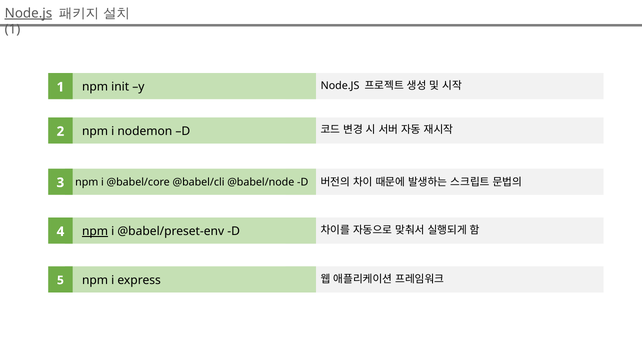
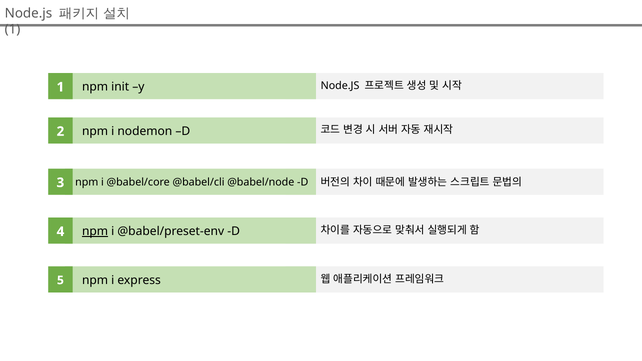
Node.js at (28, 13) underline: present -> none
